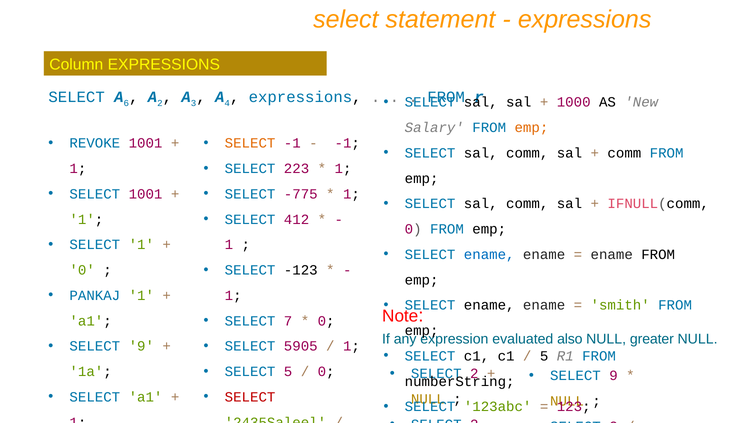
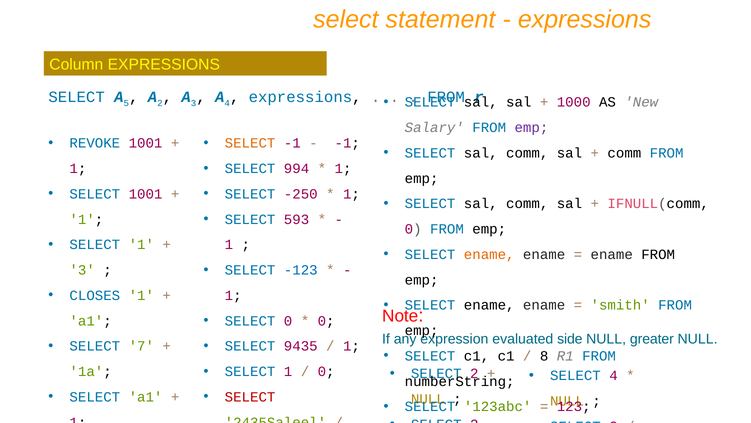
6: 6 -> 5
emp at (531, 127) colour: orange -> purple
223: 223 -> 994
-775: -775 -> -250
412: 412 -> 593
ename at (489, 254) colour: blue -> orange
-123 colour: black -> blue
0 at (82, 270): 0 -> 3
PANKAJ: PANKAJ -> CLOSES
SELECT 7: 7 -> 0
also: also -> side
9 at (141, 346): 9 -> 7
5905: 5905 -> 9435
5 at (544, 356): 5 -> 8
5 at (288, 371): 5 -> 1
9 at (613, 375): 9 -> 4
